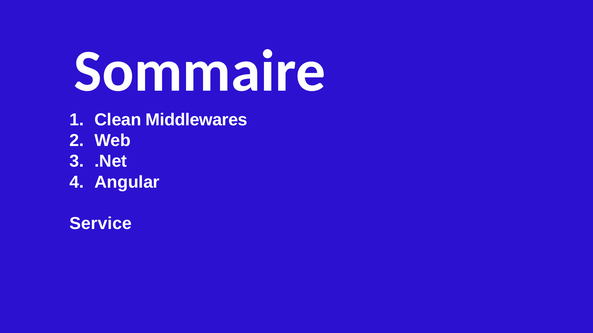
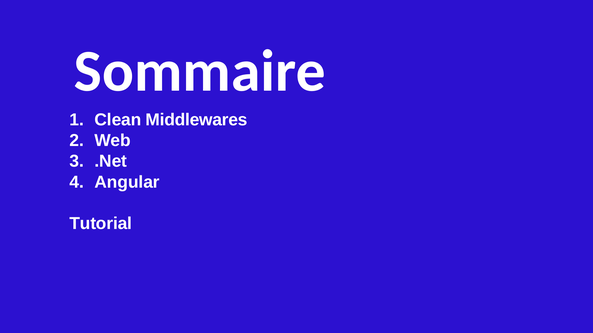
Service: Service -> Tutorial
